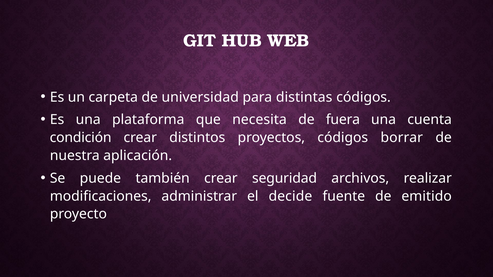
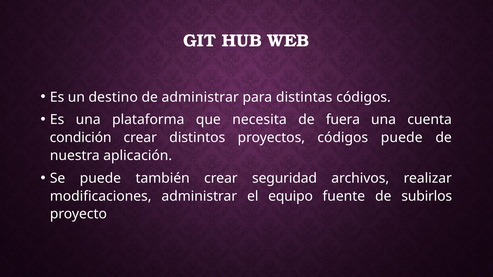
carpeta: carpeta -> destino
de universidad: universidad -> administrar
códigos borrar: borrar -> puede
decide: decide -> equipo
emitido: emitido -> subirlos
